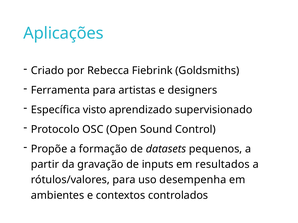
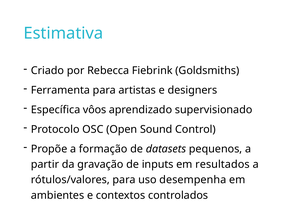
Aplicações: Aplicações -> Estimativa
visto: visto -> vôos
